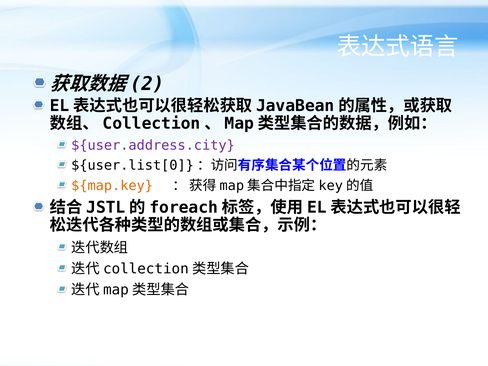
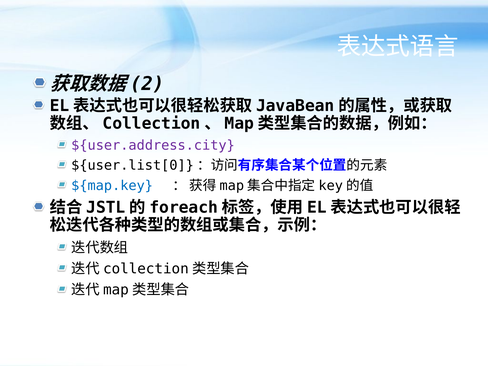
${map.key colour: orange -> blue
